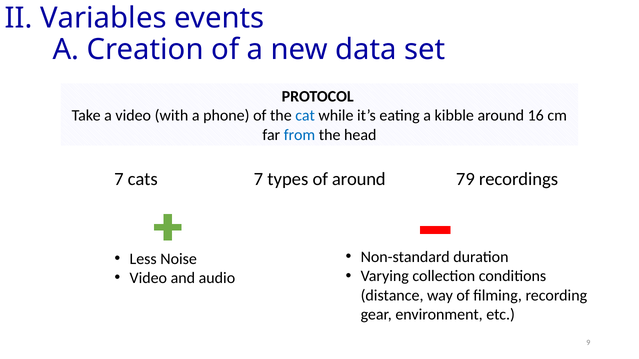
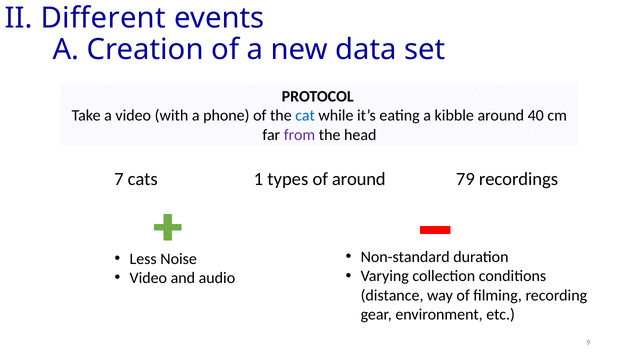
Variables: Variables -> Different
16: 16 -> 40
from colour: blue -> purple
cats 7: 7 -> 1
